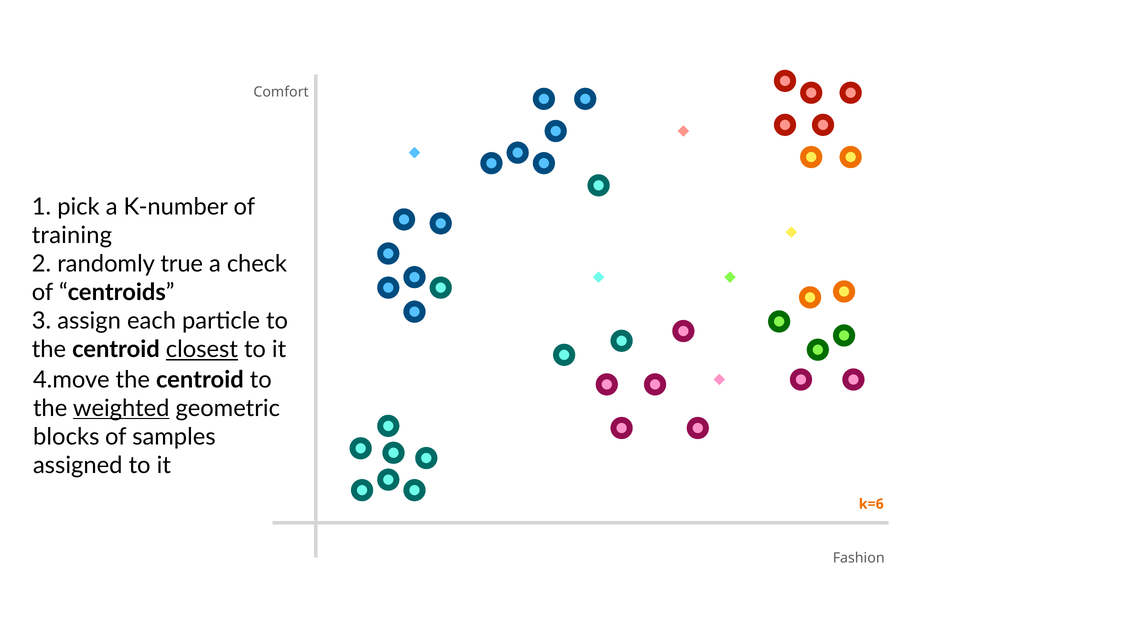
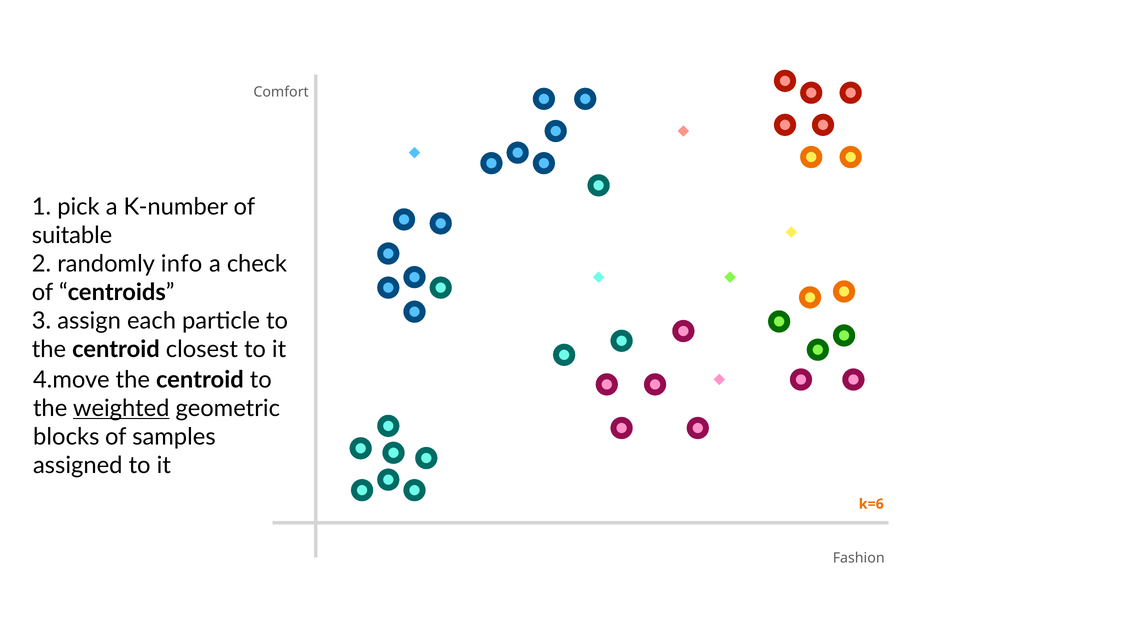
training: training -> suitable
true: true -> info
closest underline: present -> none
